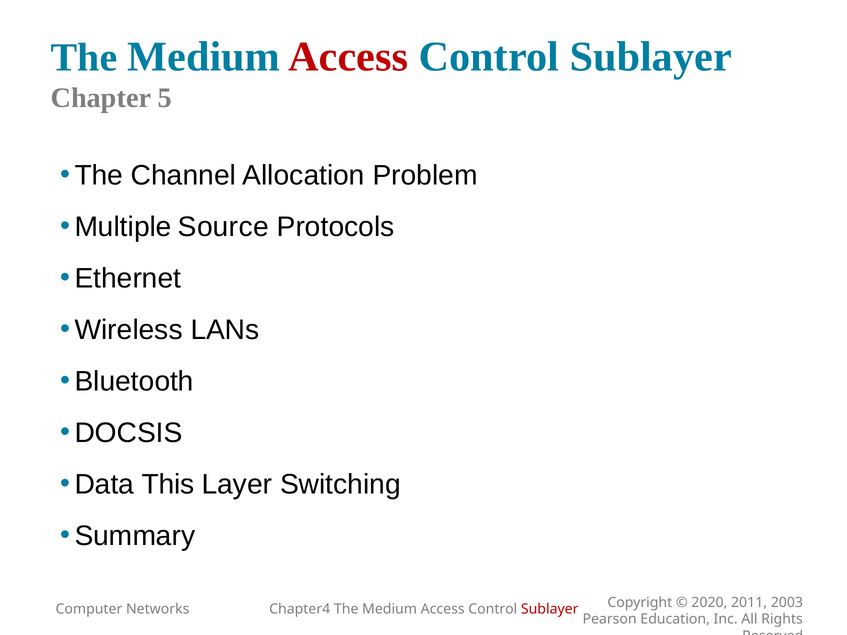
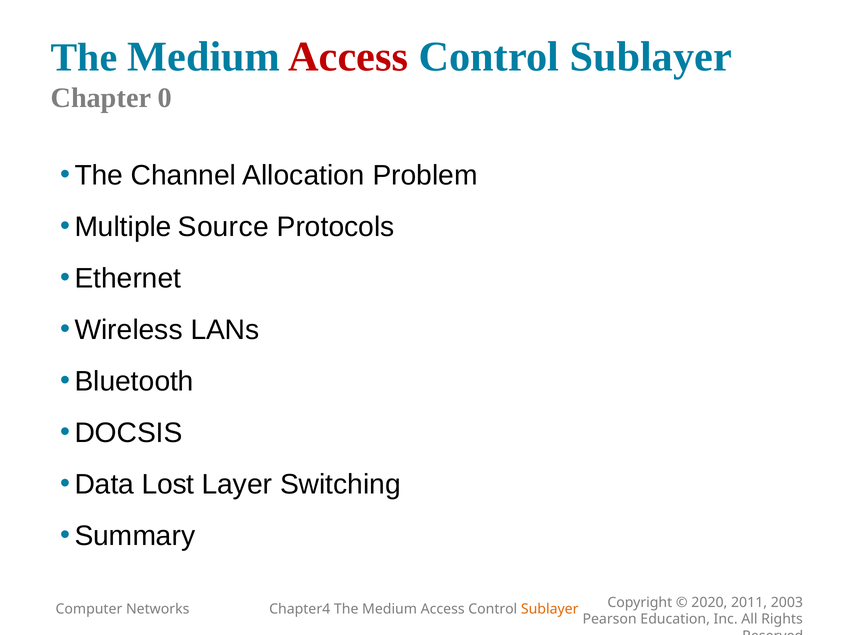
5: 5 -> 0
This: This -> Lost
Sublayer at (550, 609) colour: red -> orange
